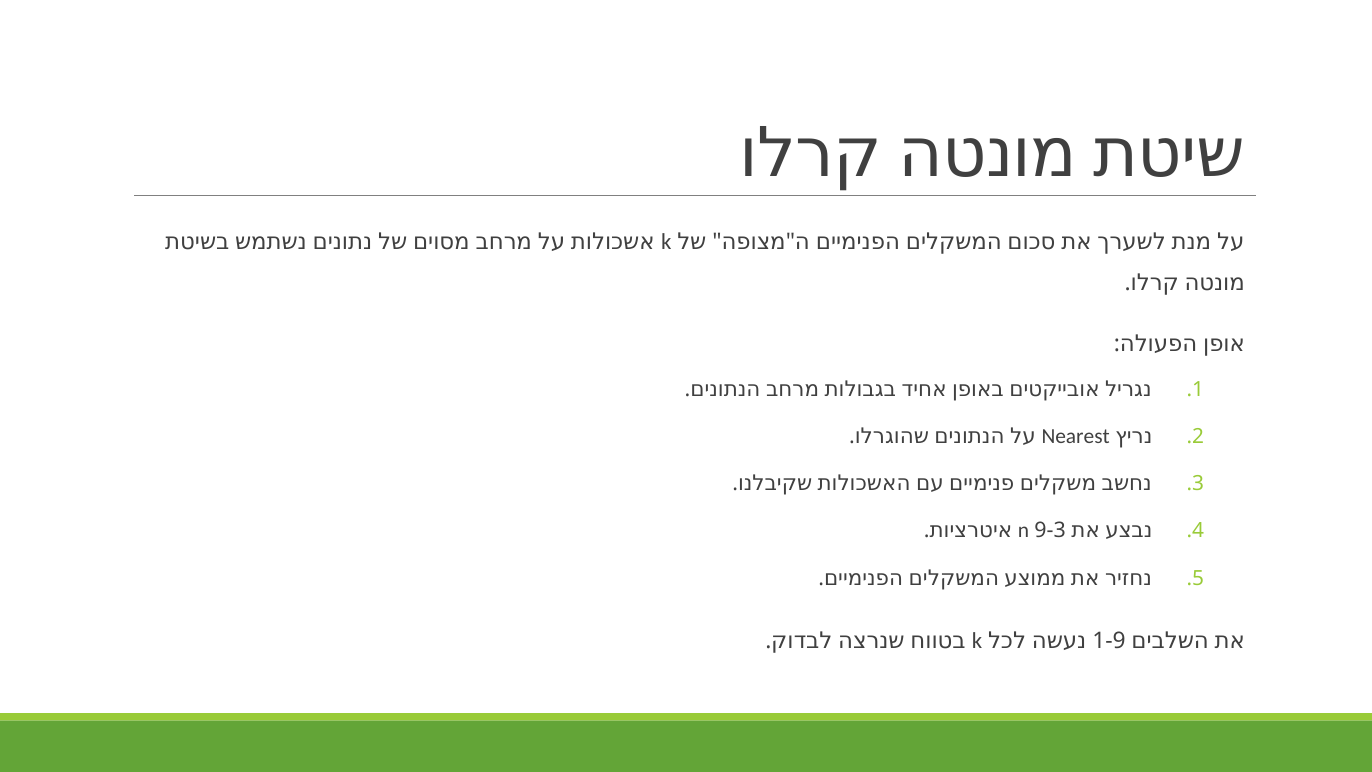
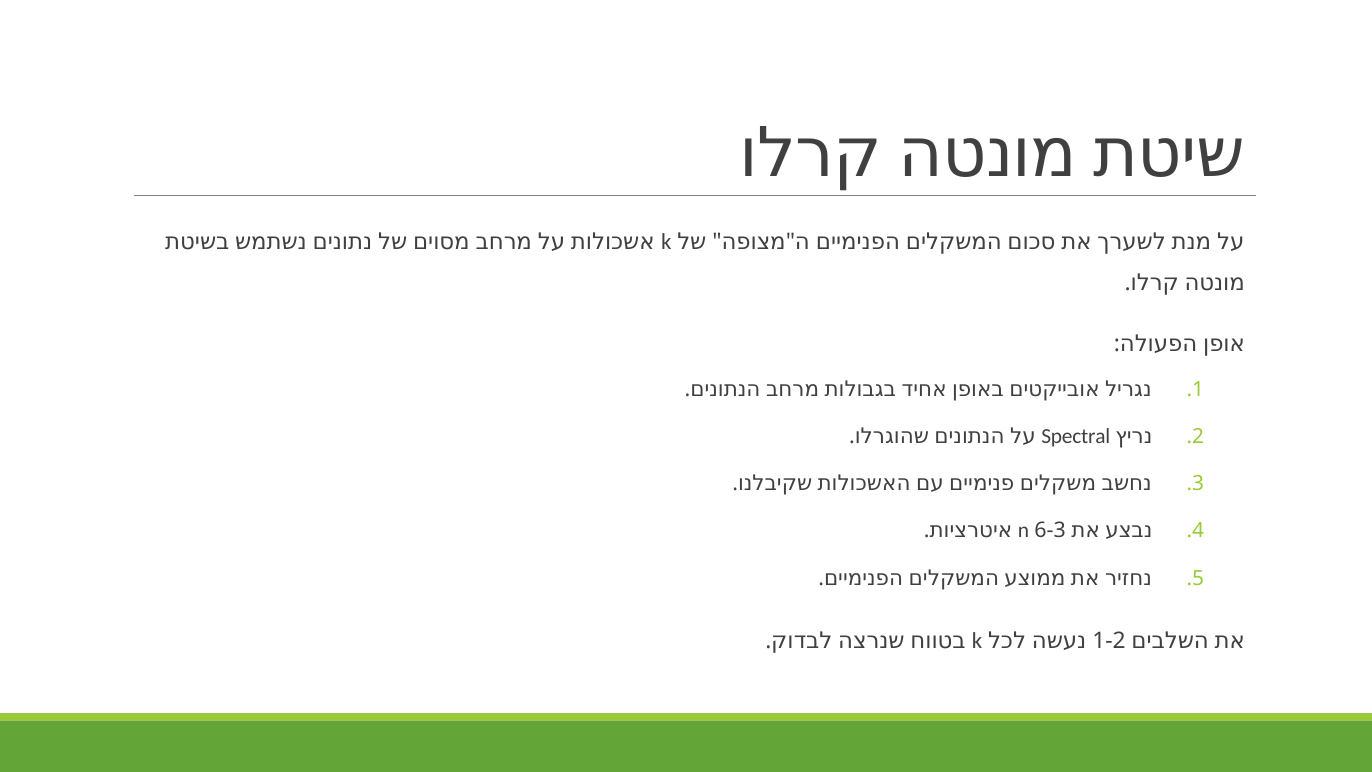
Nearest: Nearest -> Spectral
9-3: 9-3 -> 6-3
1-9: 1-9 -> 1-2
